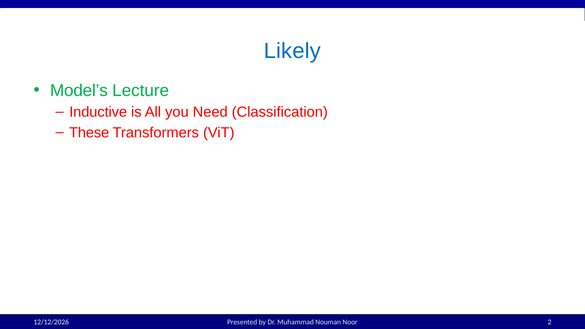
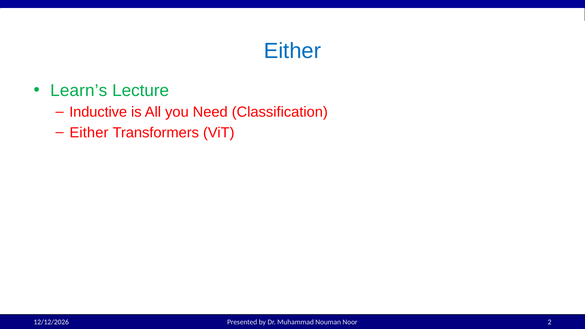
Likely at (292, 51): Likely -> Either
Model’s: Model’s -> Learn’s
These at (89, 133): These -> Either
